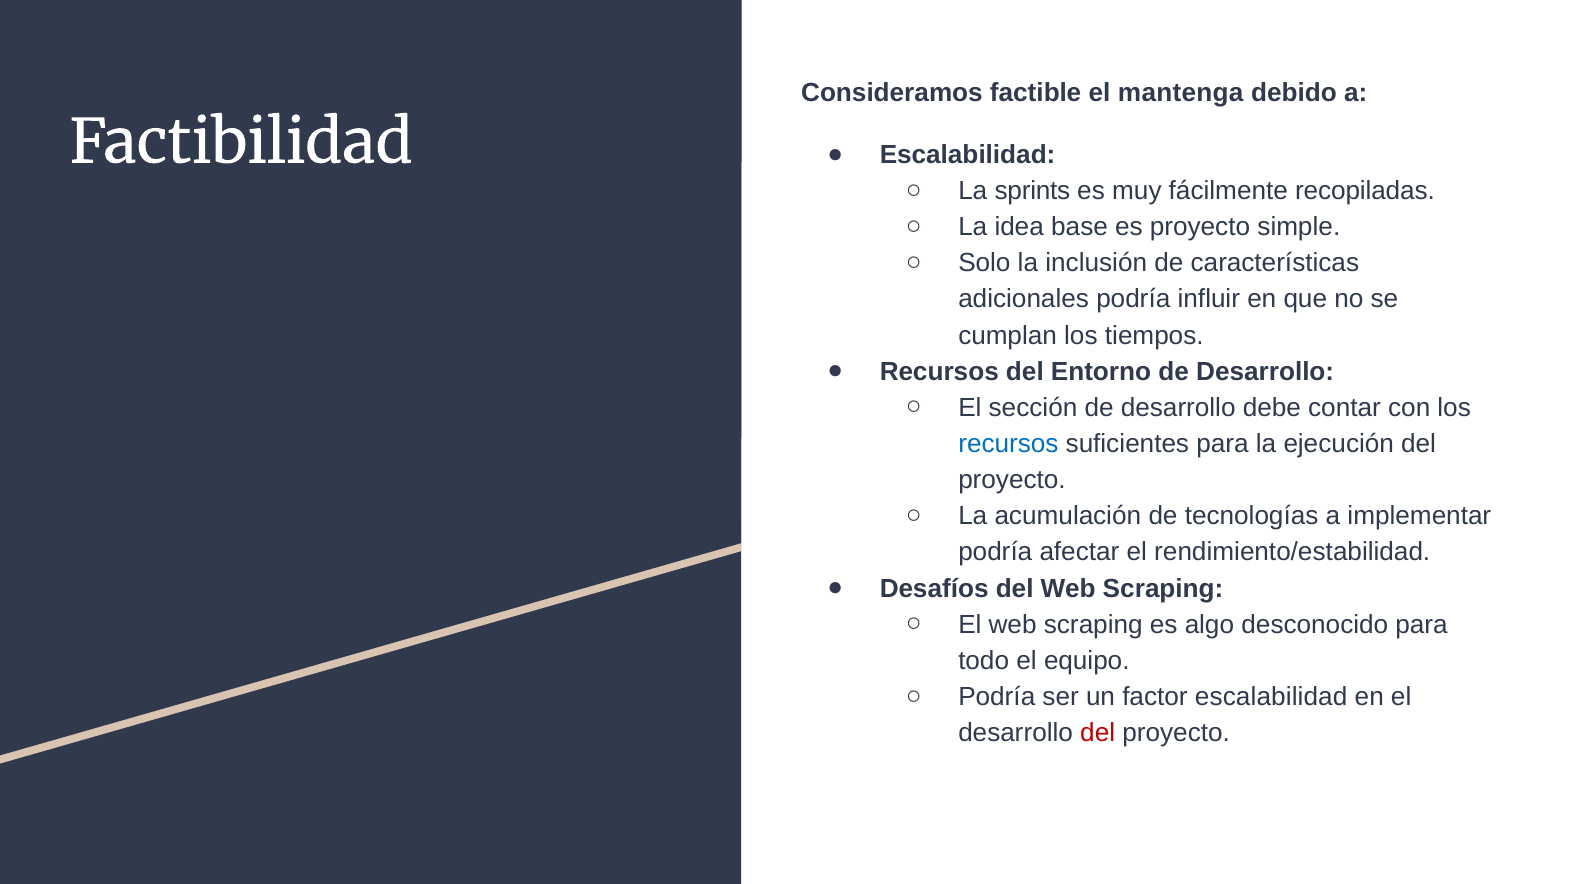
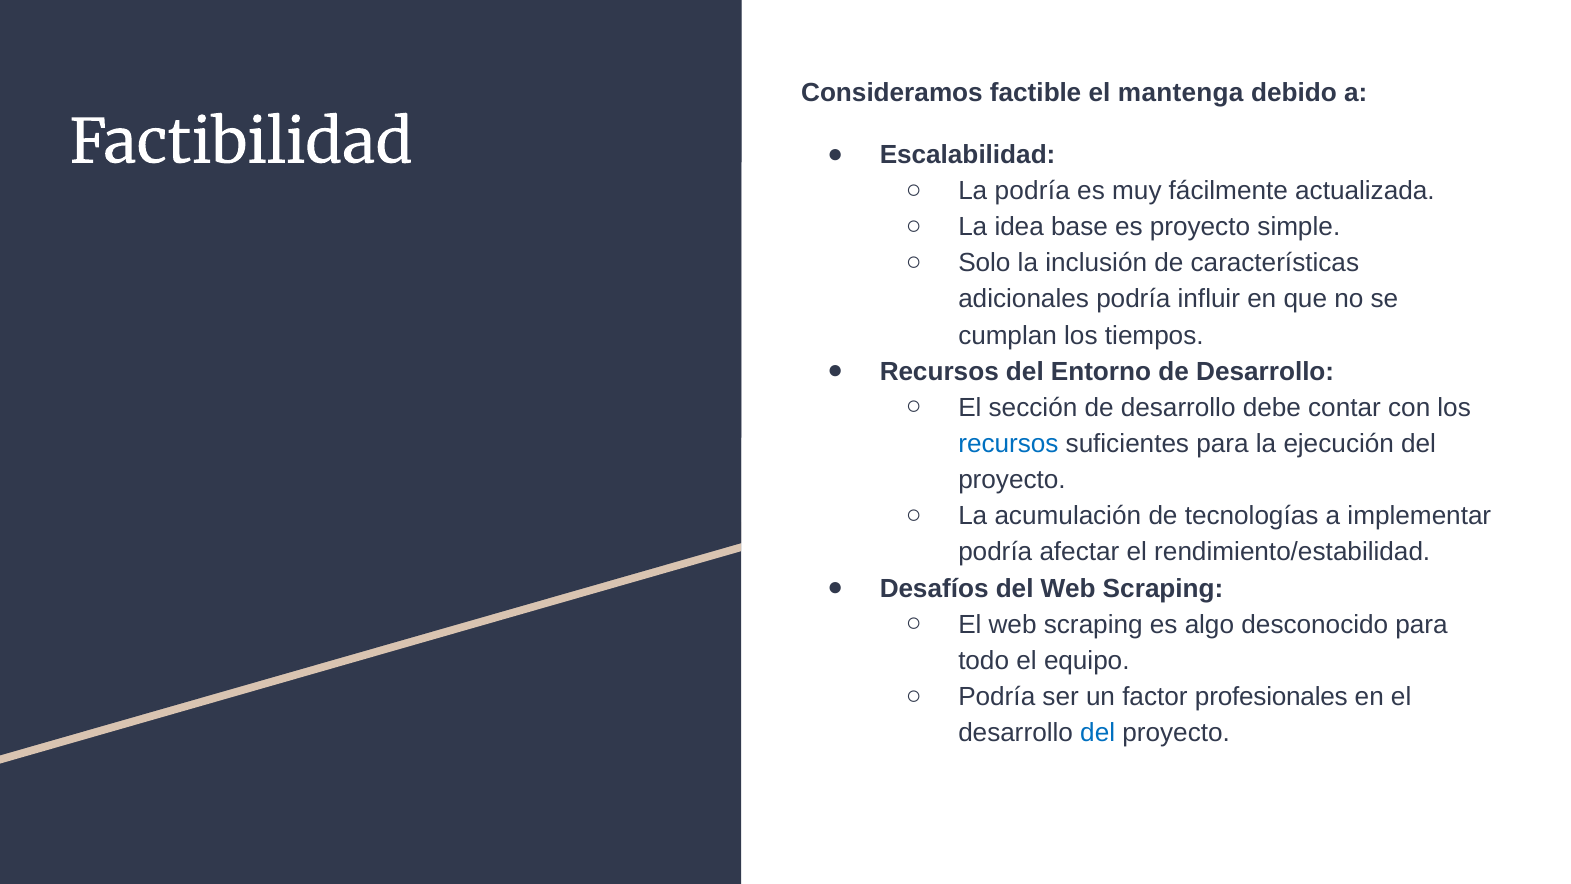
La sprints: sprints -> podría
recopiladas: recopiladas -> actualizada
factor escalabilidad: escalabilidad -> profesionales
del at (1098, 733) colour: red -> blue
